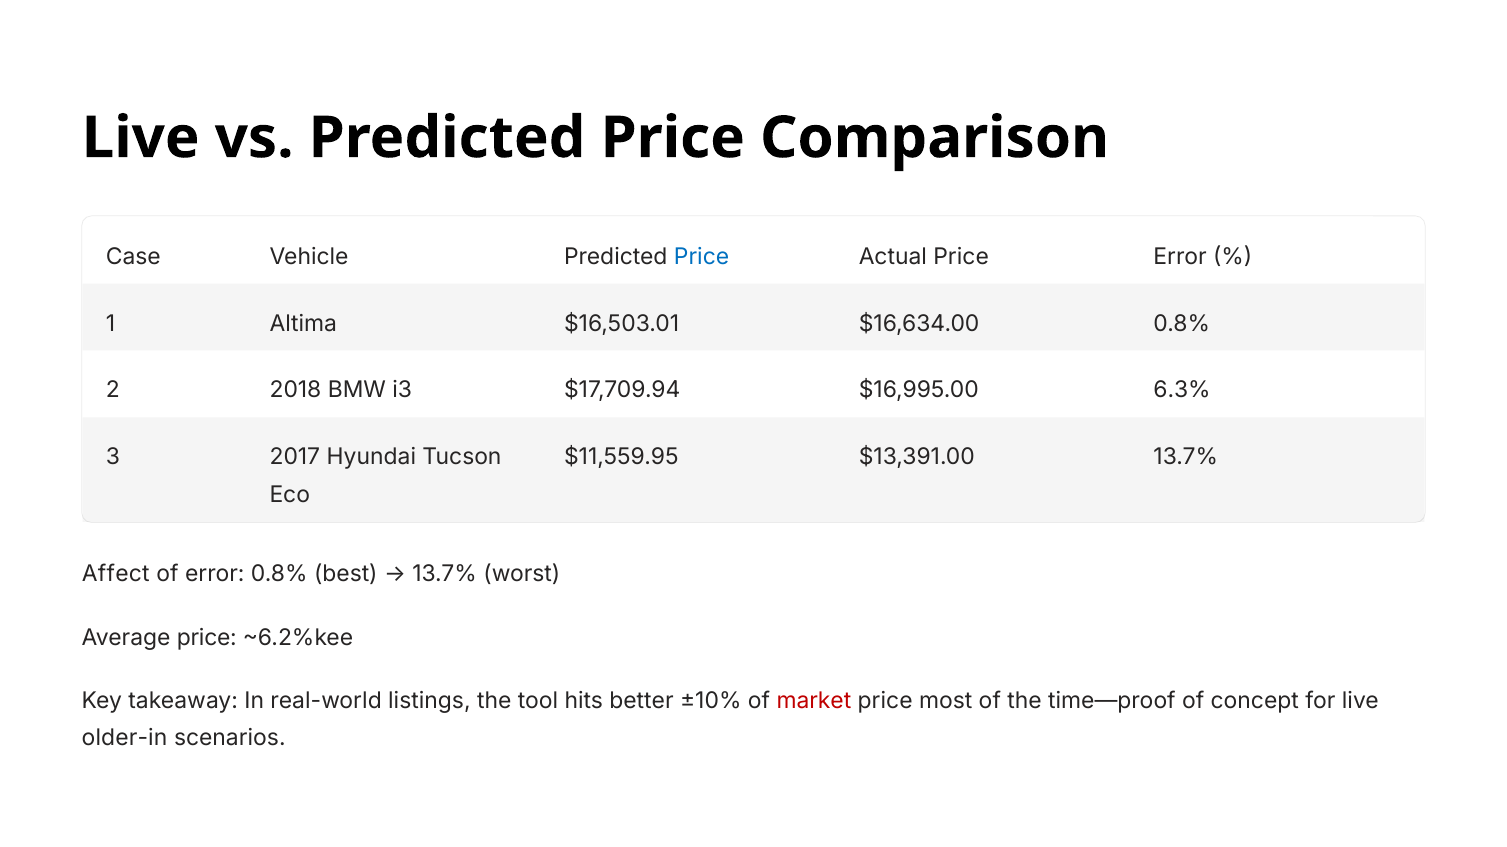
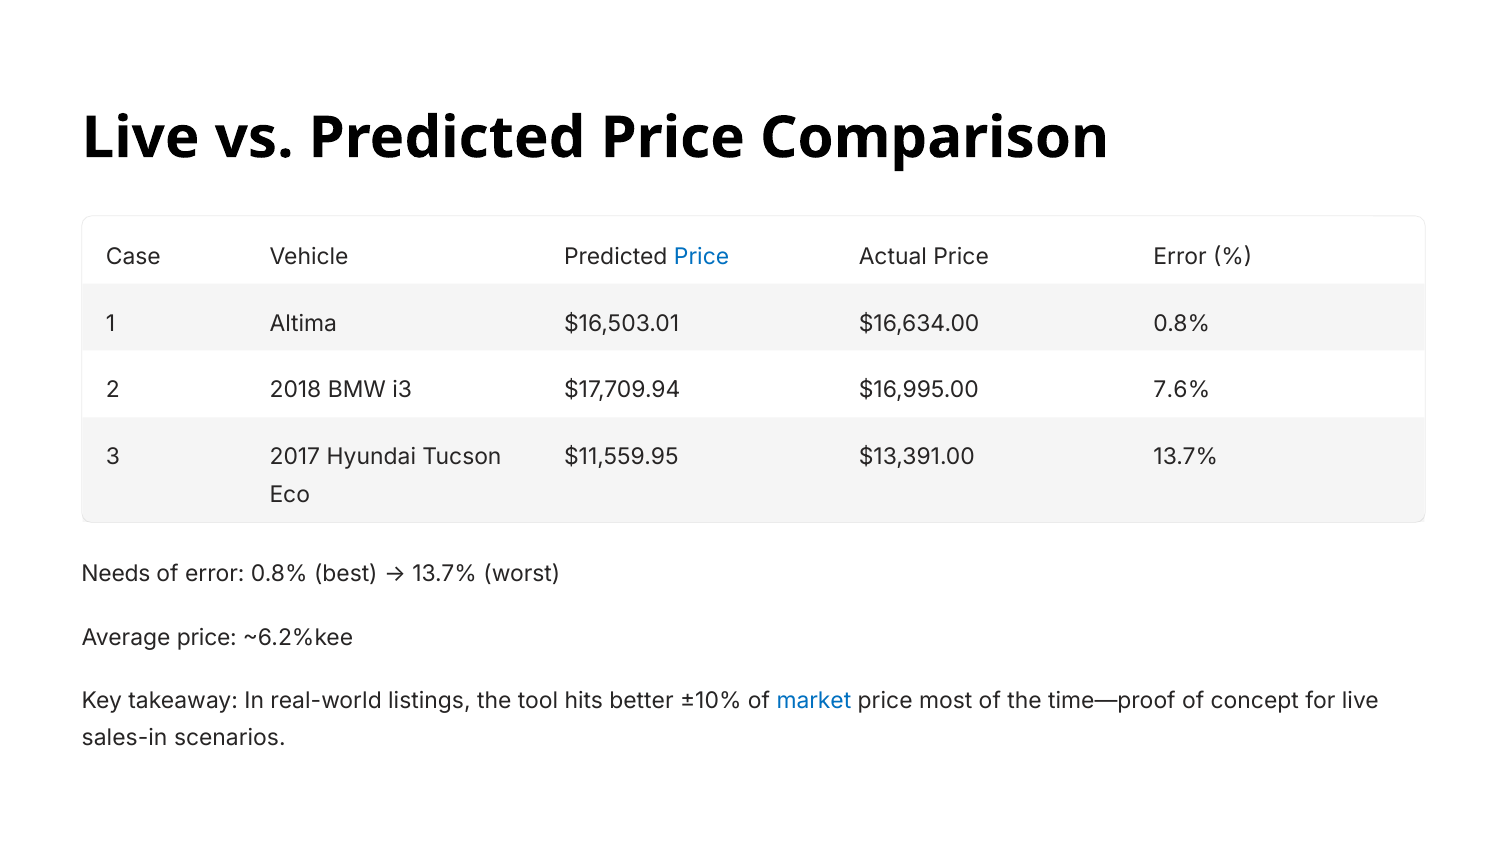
6.3%: 6.3% -> 7.6%
Affect: Affect -> Needs
market colour: red -> blue
older-in: older-in -> sales-in
